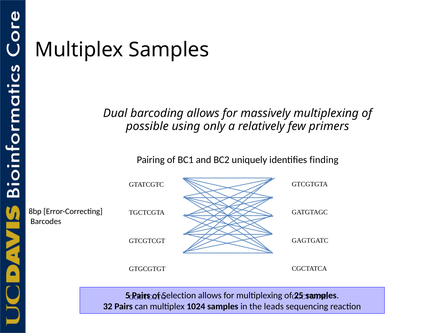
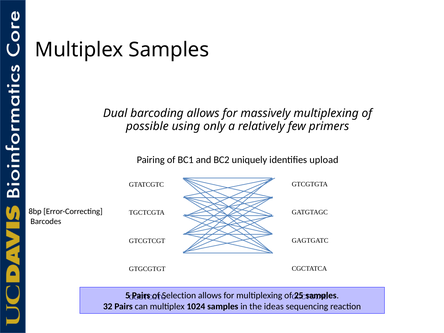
finding: finding -> upload
leads: leads -> ideas
